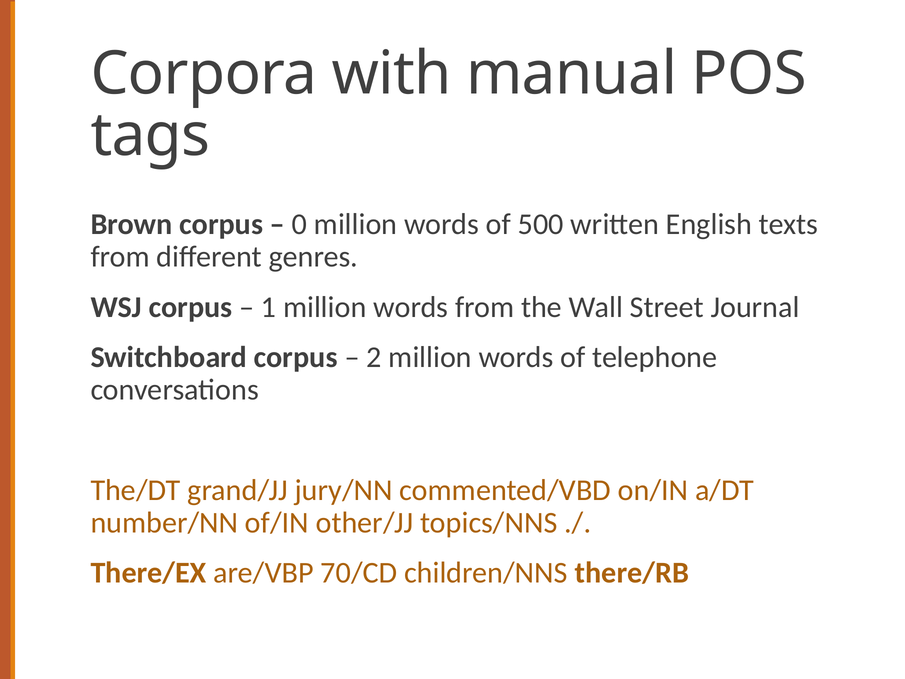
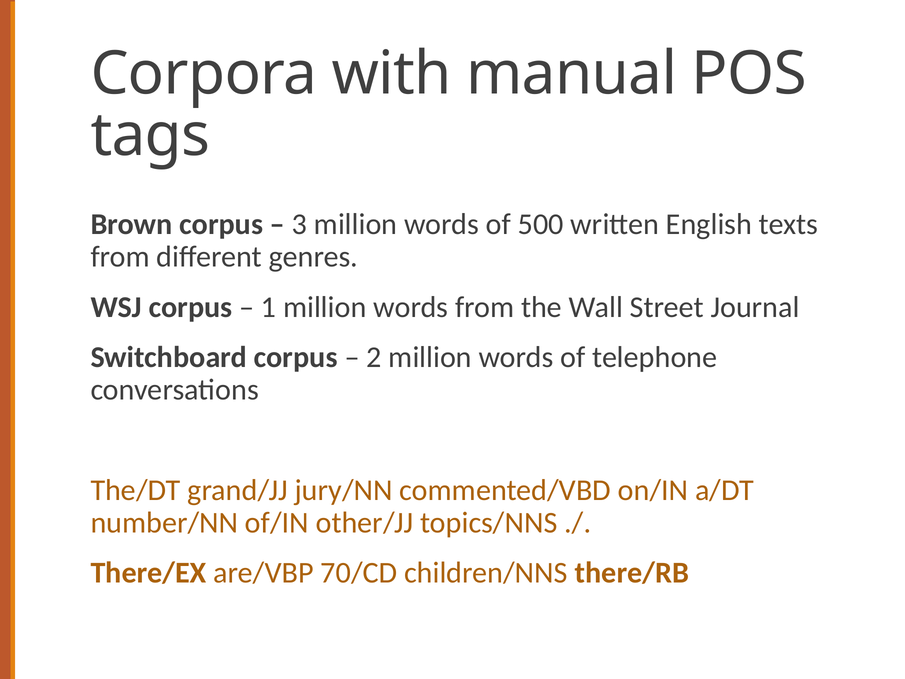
0: 0 -> 3
